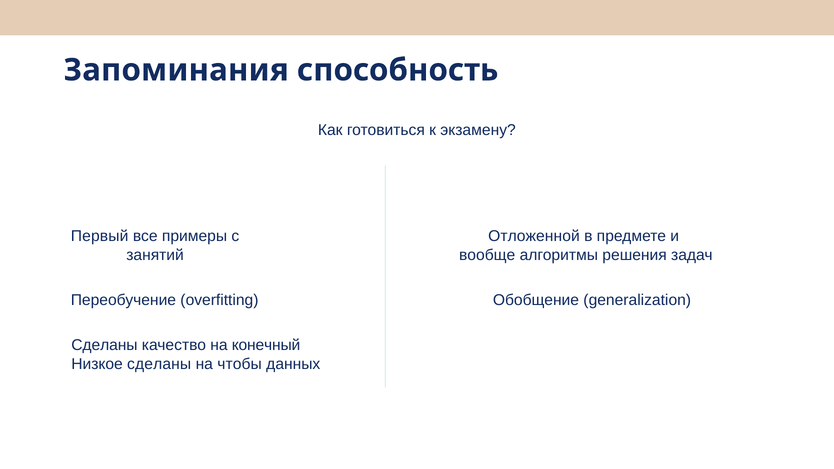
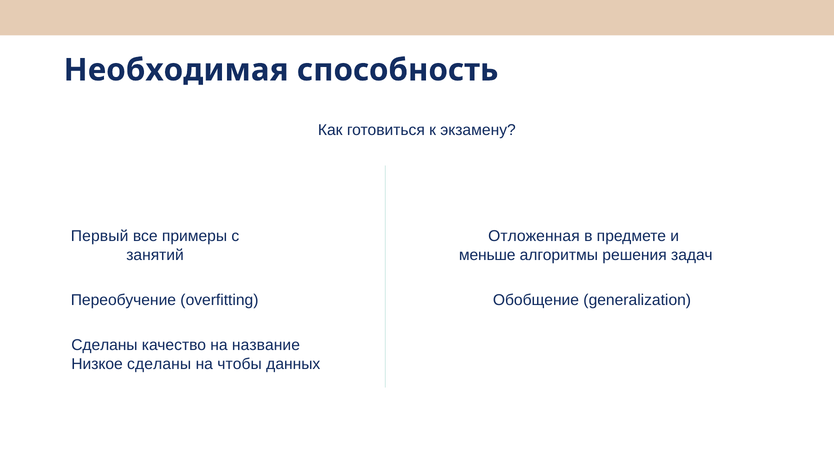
Запоминания: Запоминания -> Необходимая
Отложенной: Отложенной -> Отложенная
вообще: вообще -> меньше
конечный: конечный -> название
